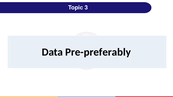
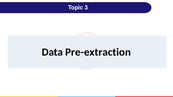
Pre-preferably: Pre-preferably -> Pre-extraction
